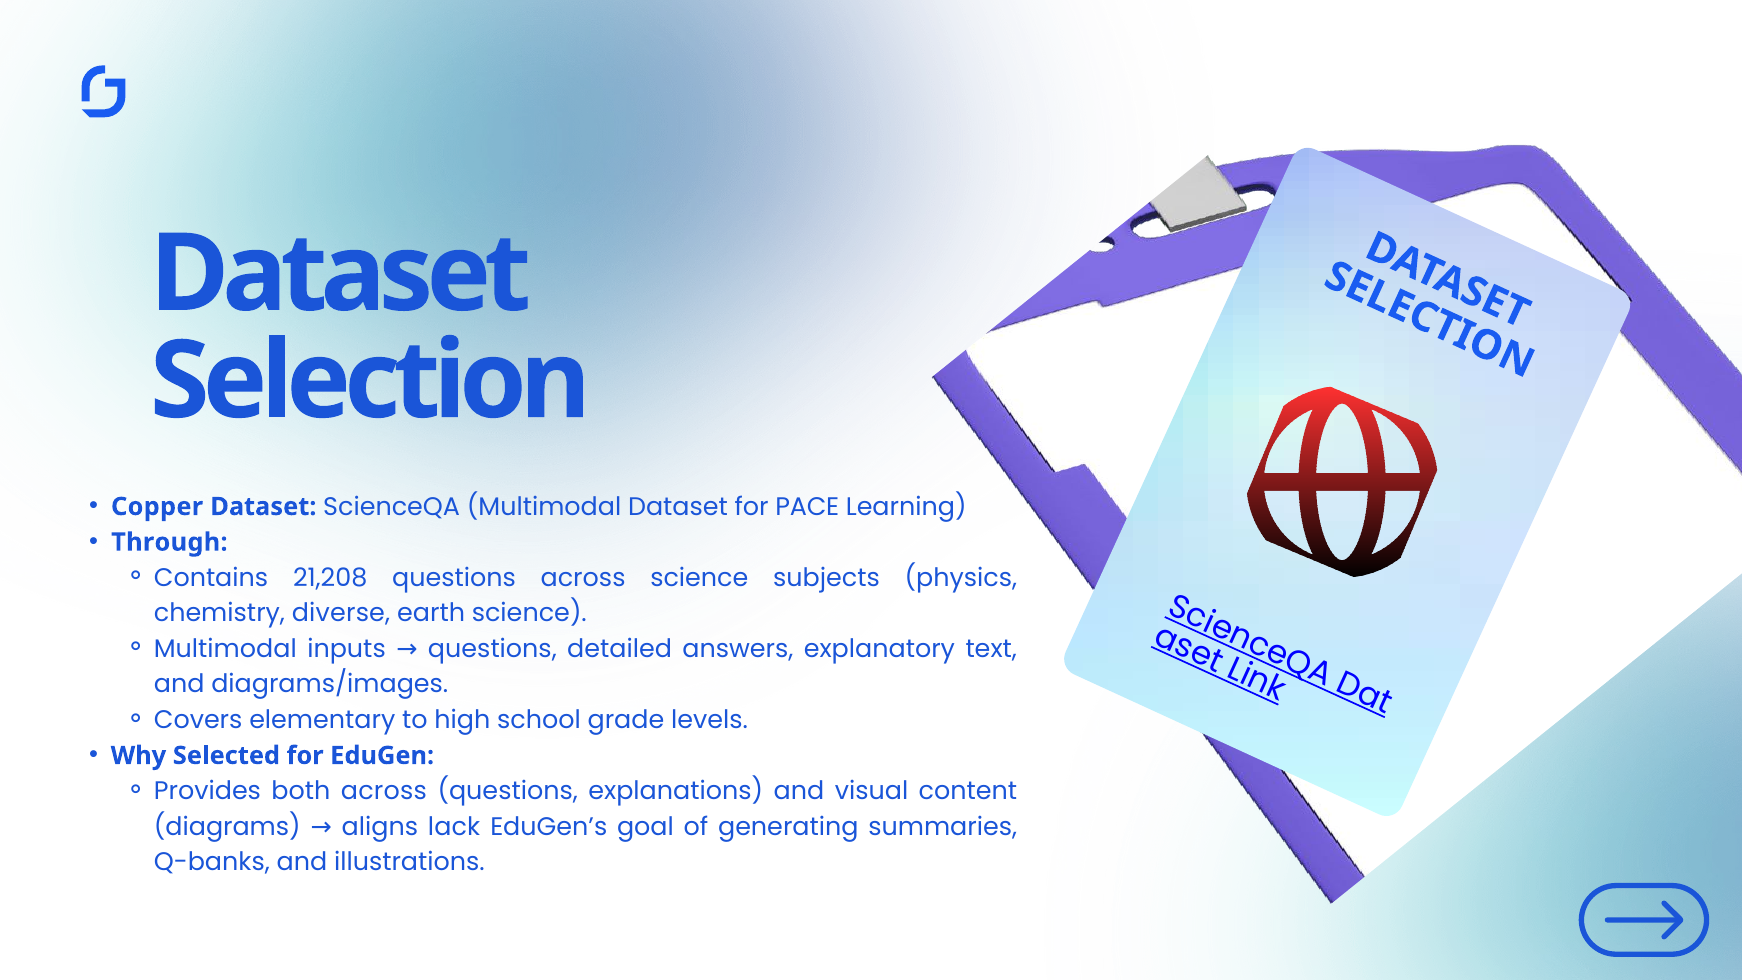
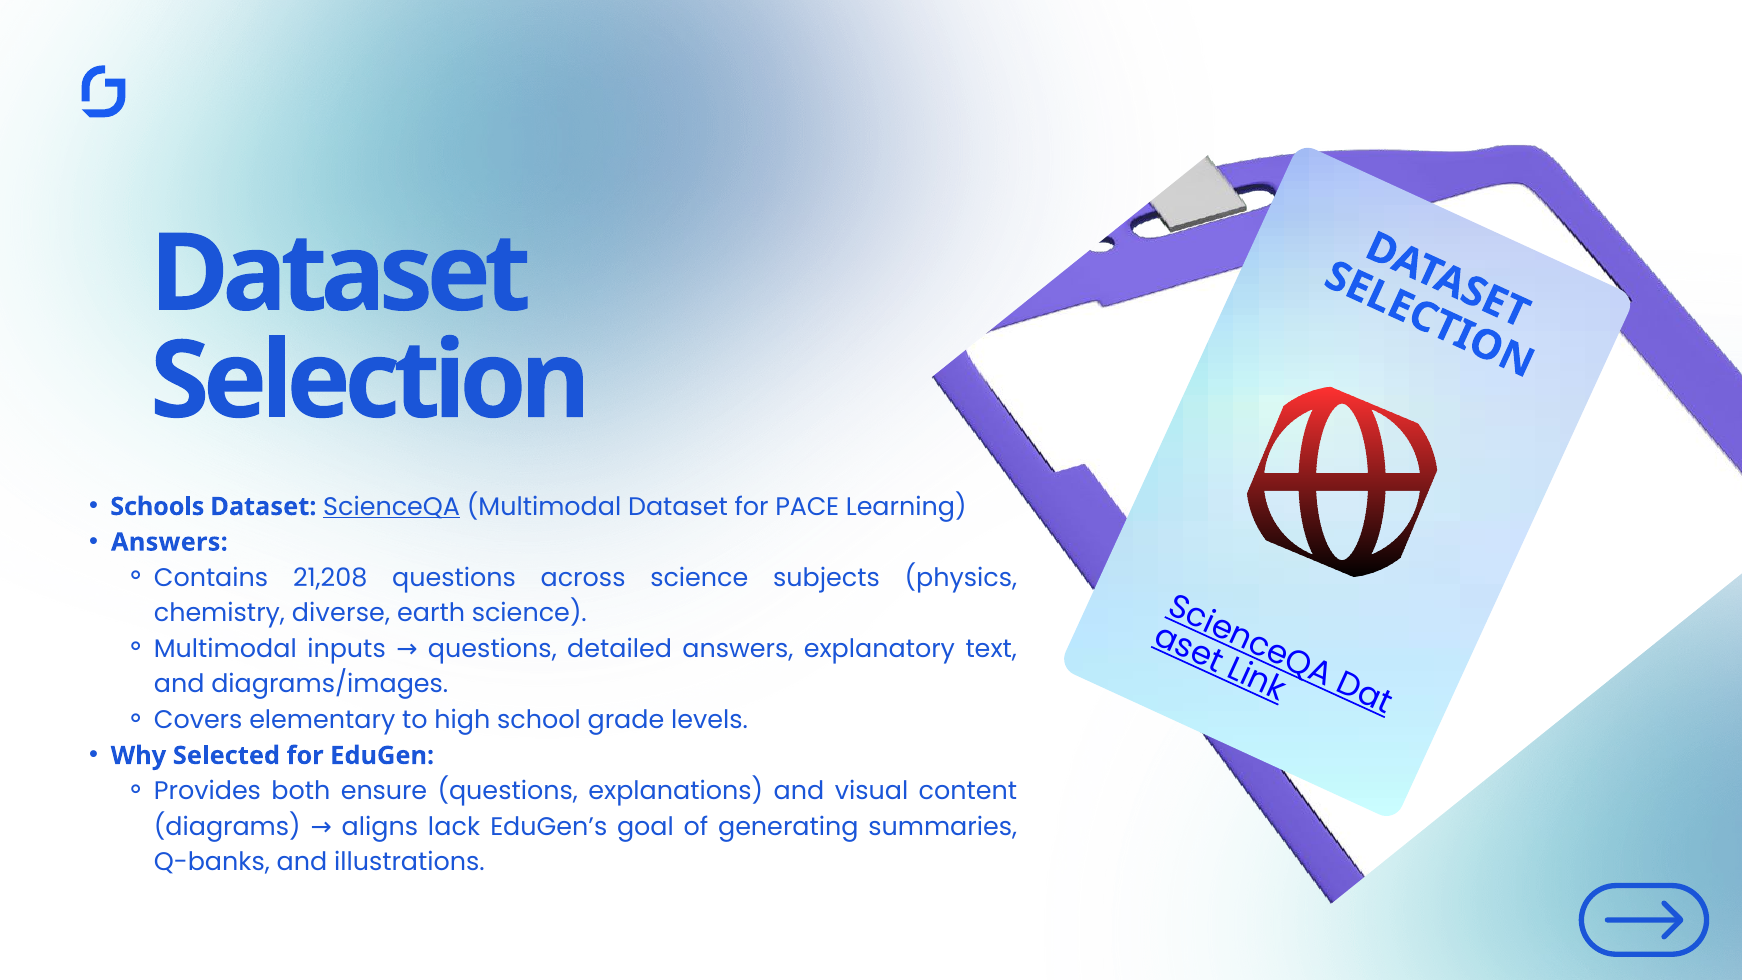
Copper: Copper -> Schools
ScienceQA underline: none -> present
Through at (169, 542): Through -> Answers
both across: across -> ensure
